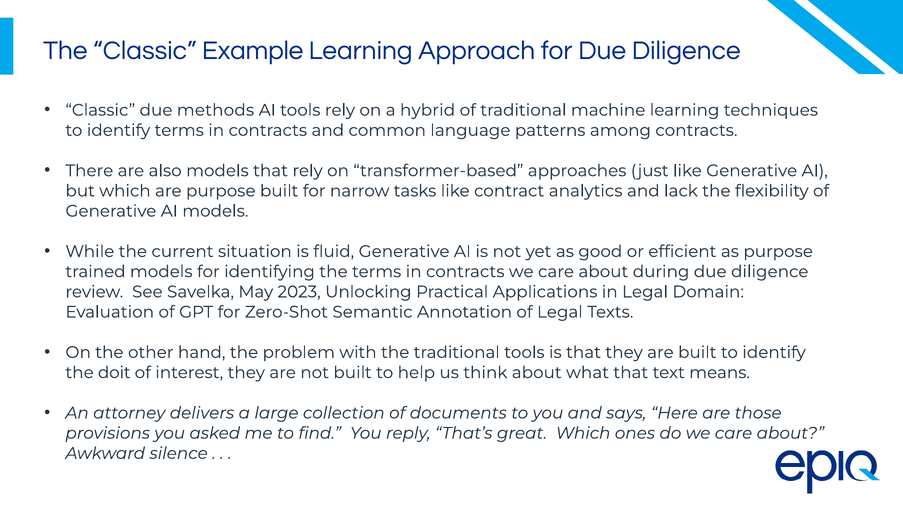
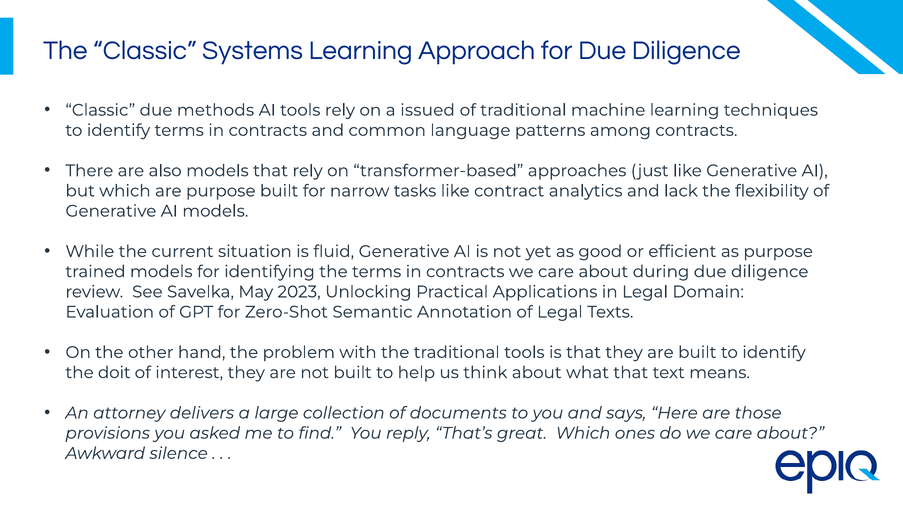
Example: Example -> Systems
hybrid: hybrid -> issued
